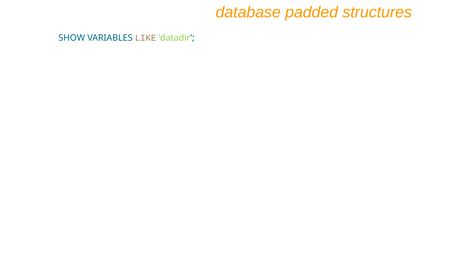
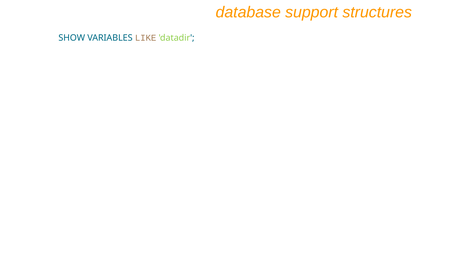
padded: padded -> support
